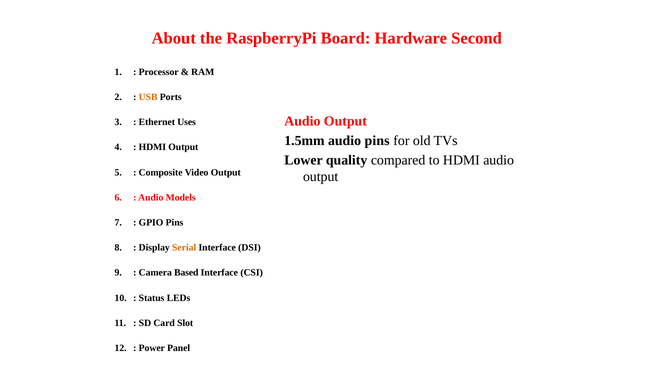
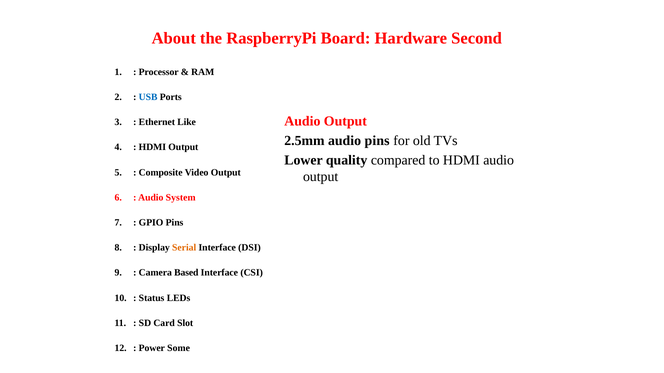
USB colour: orange -> blue
Uses: Uses -> Like
1.5mm: 1.5mm -> 2.5mm
Models: Models -> System
Panel: Panel -> Some
